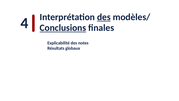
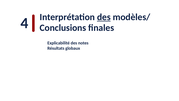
Conclusions underline: present -> none
